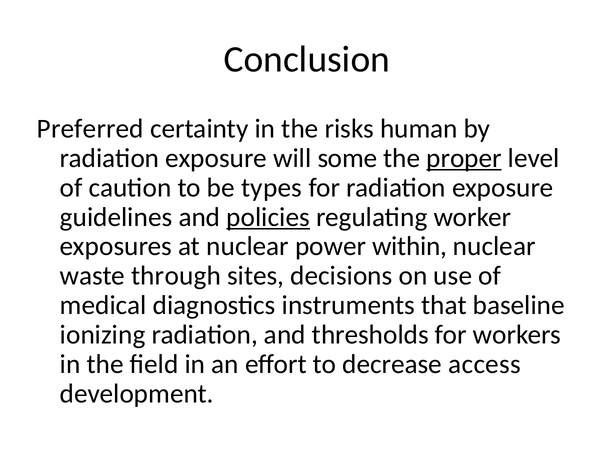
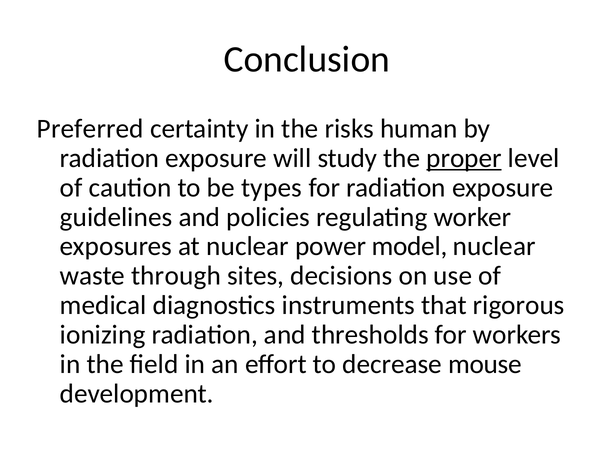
some: some -> study
policies underline: present -> none
within: within -> model
baseline: baseline -> rigorous
access: access -> mouse
